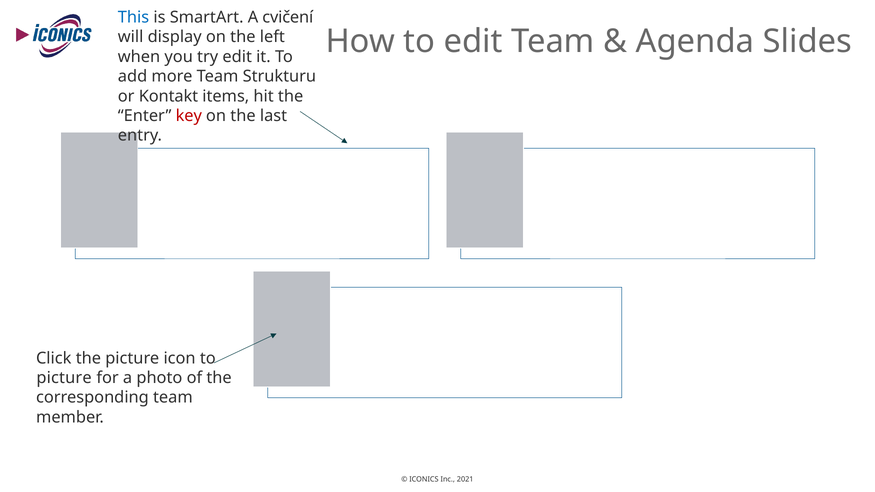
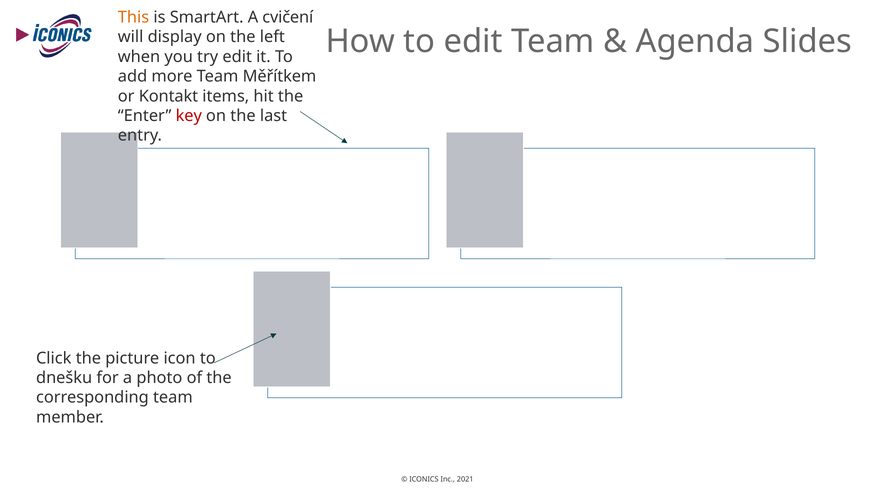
This colour: blue -> orange
Strukturu: Strukturu -> Měřítkem
picture at (64, 378): picture -> dnešku
